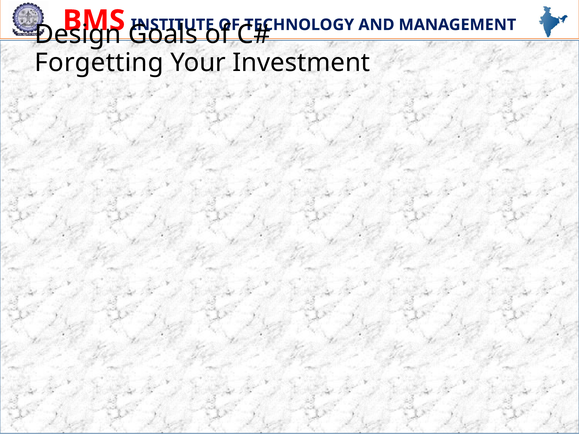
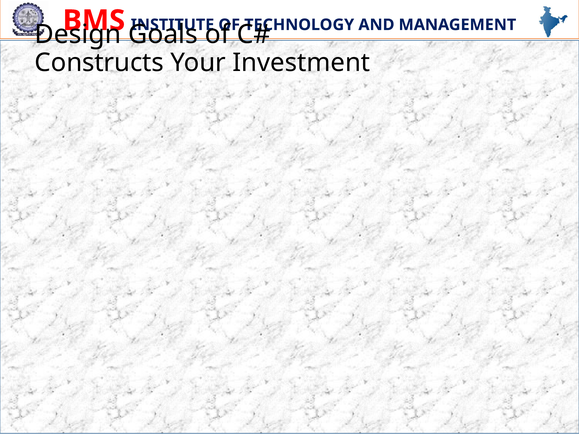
Forgetting: Forgetting -> Constructs
